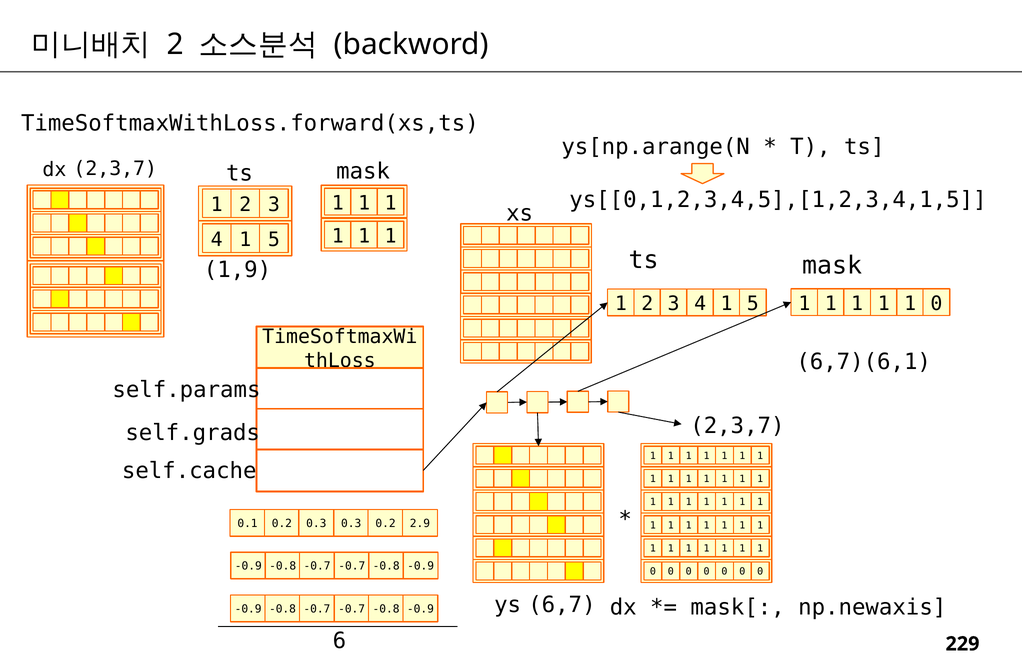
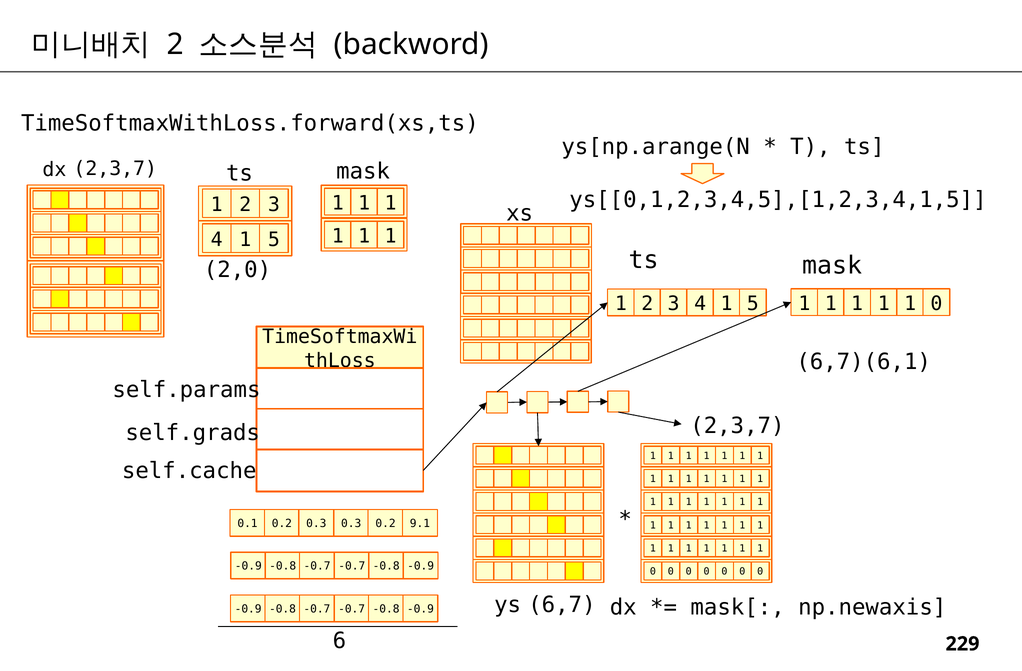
1,9: 1,9 -> 2,0
2.9: 2.9 -> 9.1
